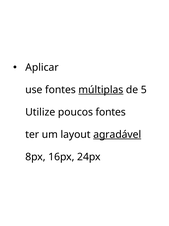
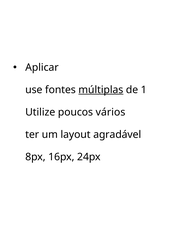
5: 5 -> 1
poucos fontes: fontes -> vários
agradável underline: present -> none
